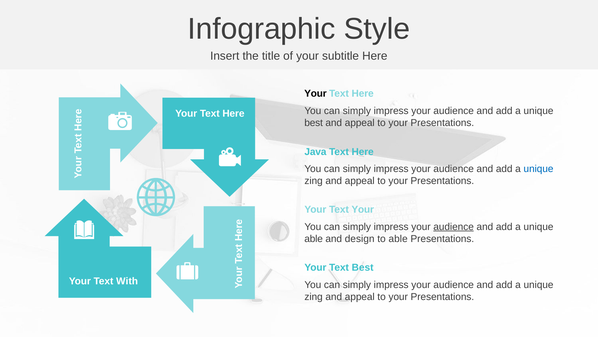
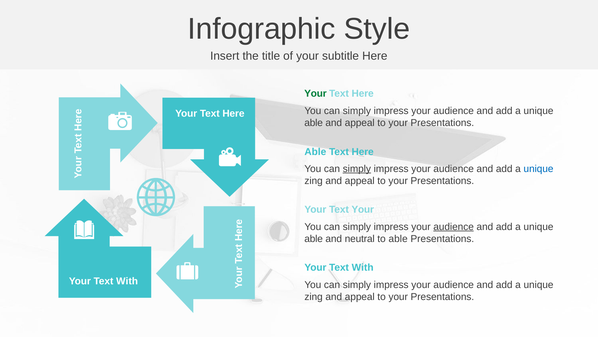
Your at (315, 93) colour: black -> green
best at (314, 123): best -> able
Java at (315, 151): Java -> Able
simply at (357, 169) underline: none -> present
design: design -> neutral
Best at (363, 267): Best -> With
